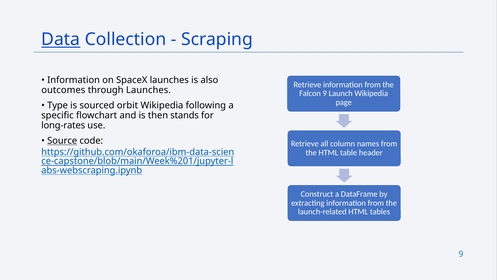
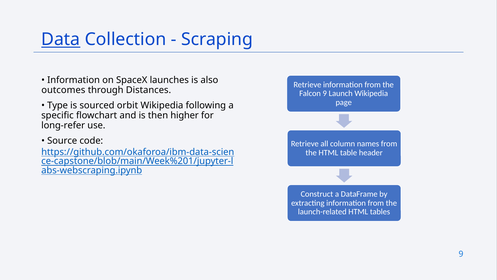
through Launches: Launches -> Distances
stands: stands -> higher
long-rates: long-rates -> long-refer
Source underline: present -> none
